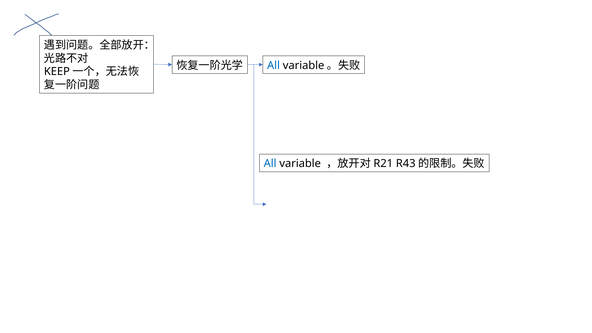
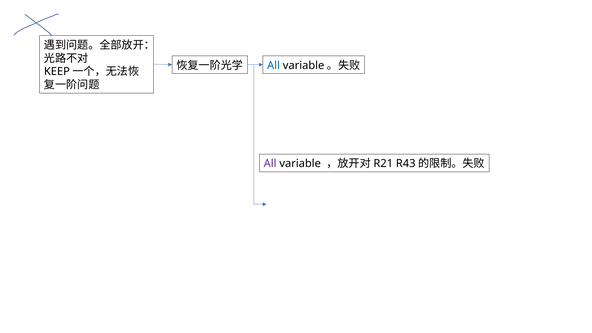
All at (270, 164) colour: blue -> purple
